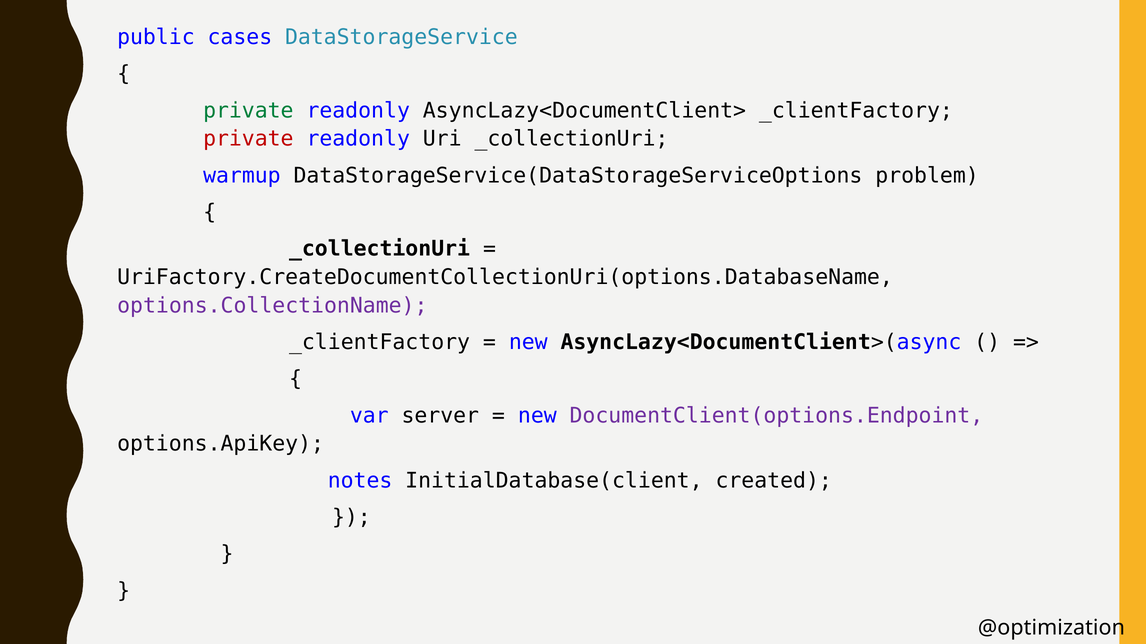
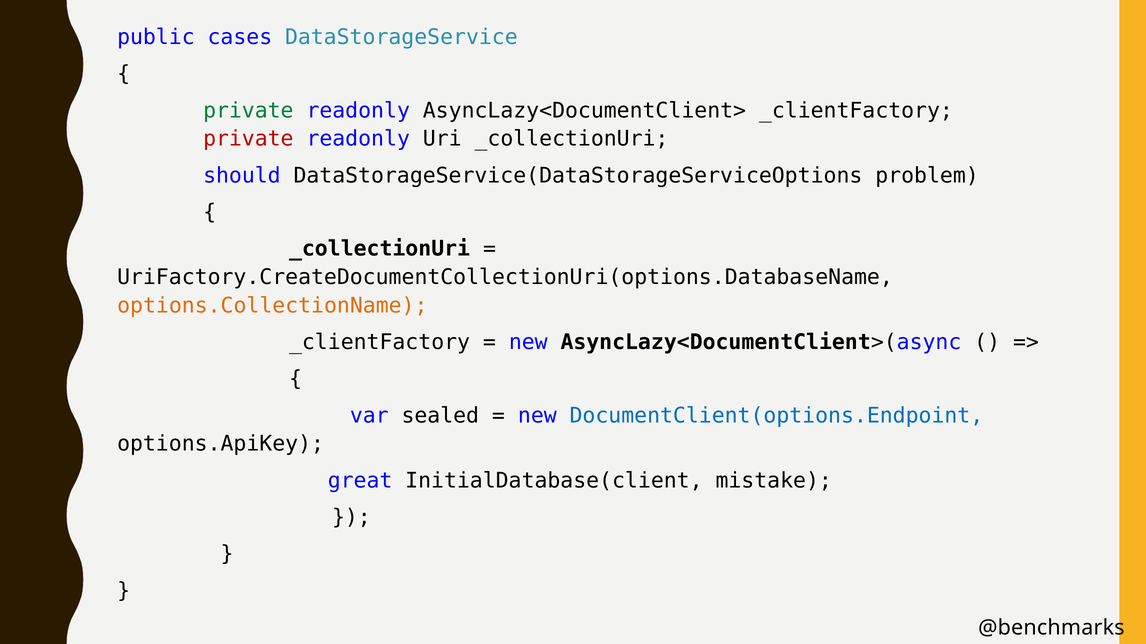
warmup: warmup -> should
options.CollectionName colour: purple -> orange
server: server -> sealed
DocumentClient(options.Endpoint colour: purple -> blue
notes: notes -> great
created: created -> mistake
@optimization: @optimization -> @benchmarks
